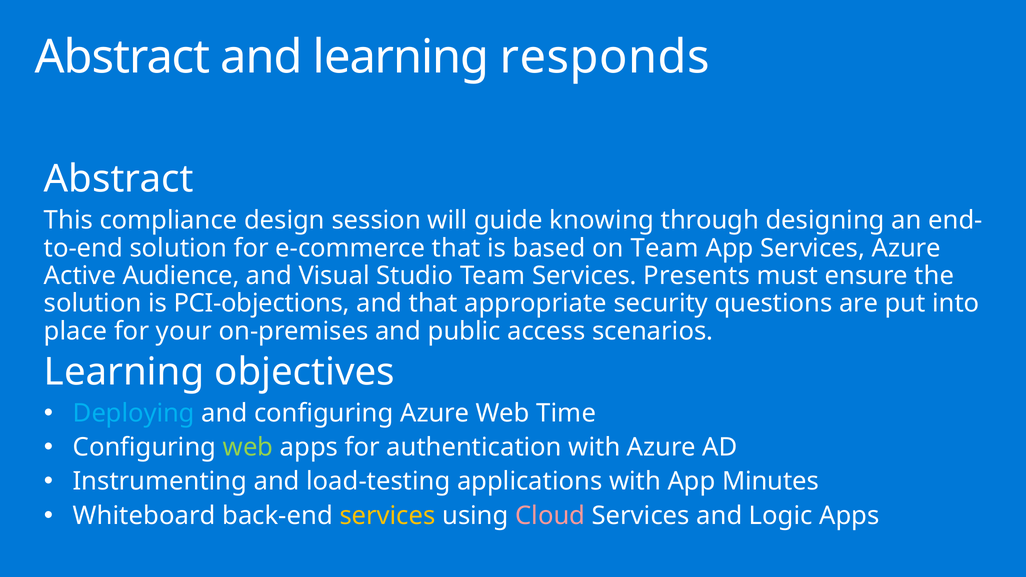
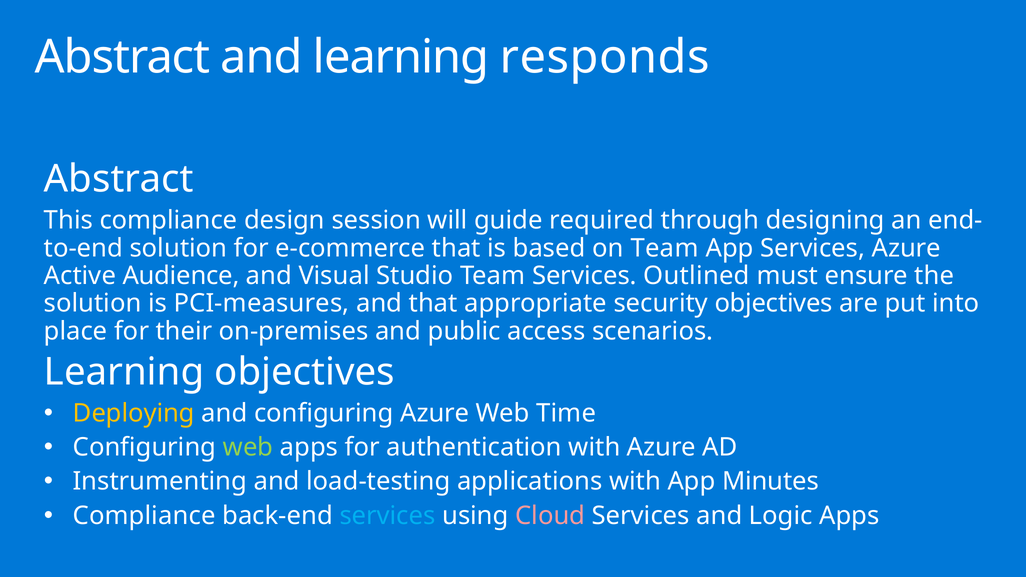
knowing: knowing -> required
Presents: Presents -> Outlined
PCI-objections: PCI-objections -> PCI-measures
security questions: questions -> objectives
your: your -> their
Deploying colour: light blue -> yellow
Whiteboard at (144, 516): Whiteboard -> Compliance
services at (388, 516) colour: yellow -> light blue
